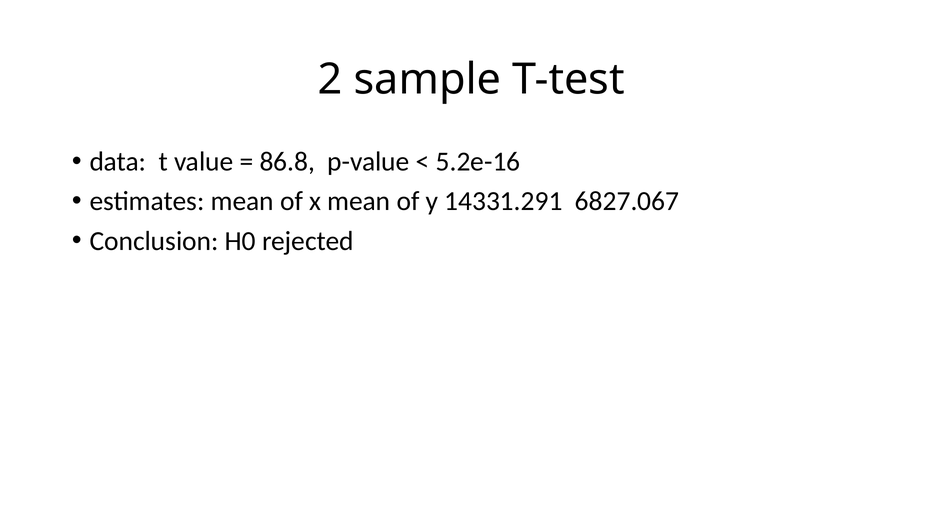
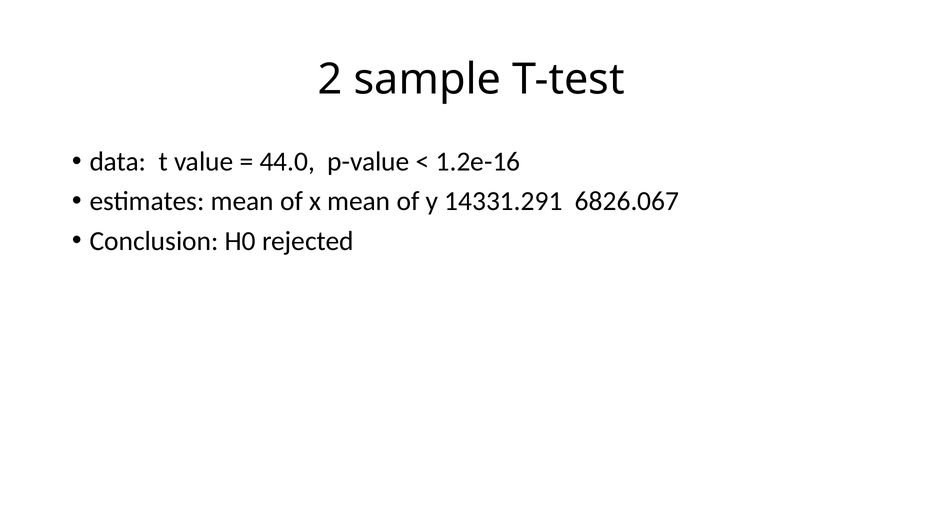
86.8: 86.8 -> 44.0
5.2e-16: 5.2e-16 -> 1.2e-16
6827.067: 6827.067 -> 6826.067
